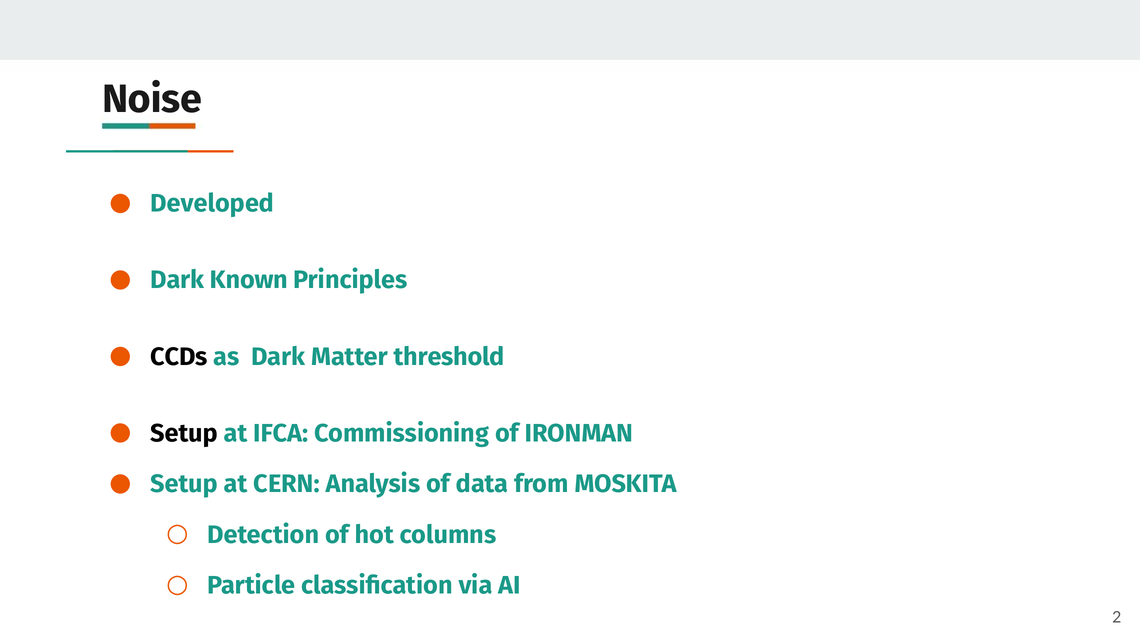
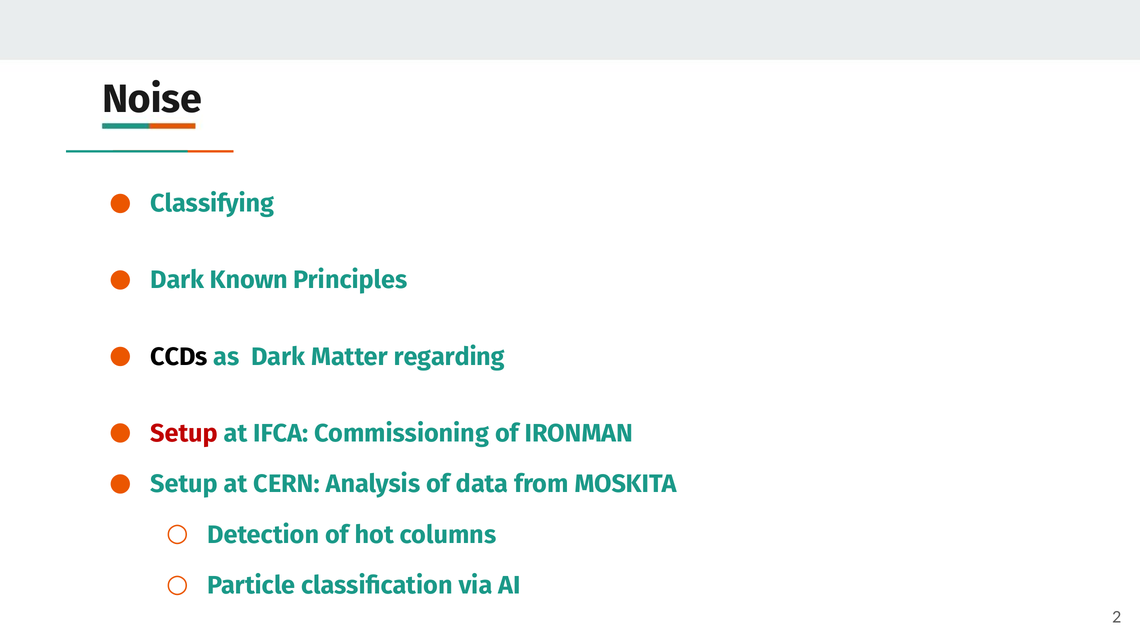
Developed: Developed -> Classifying
threshold: threshold -> regarding
Setup at (184, 433) colour: black -> red
